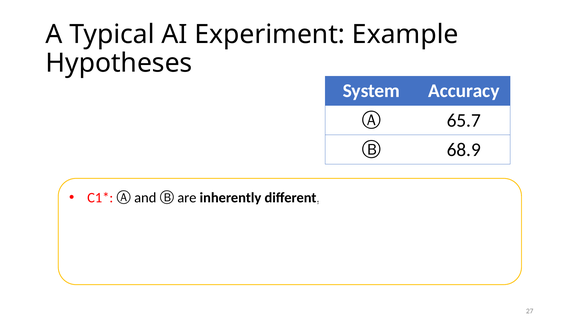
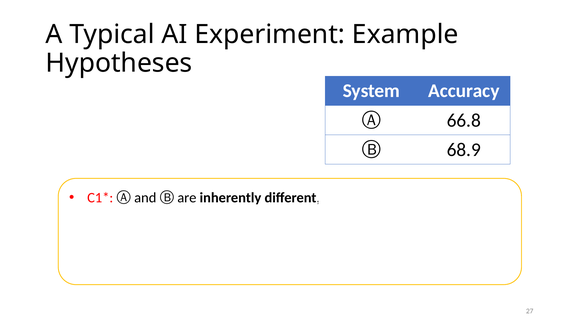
65.7: 65.7 -> 66.8
